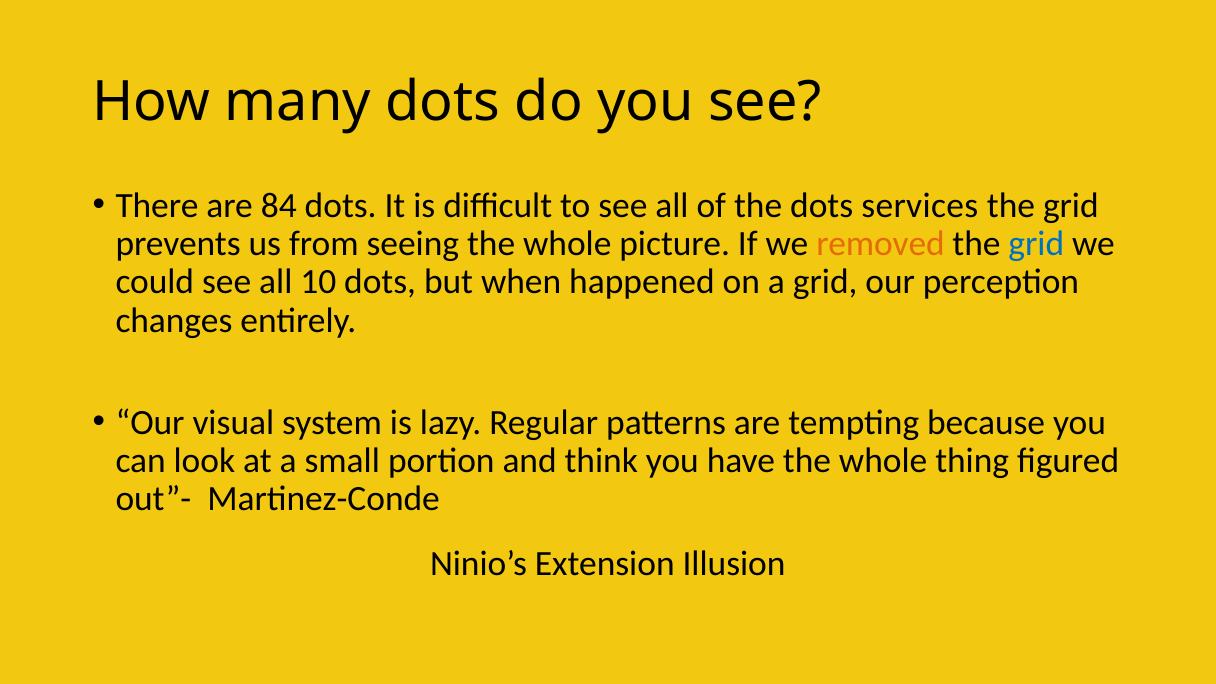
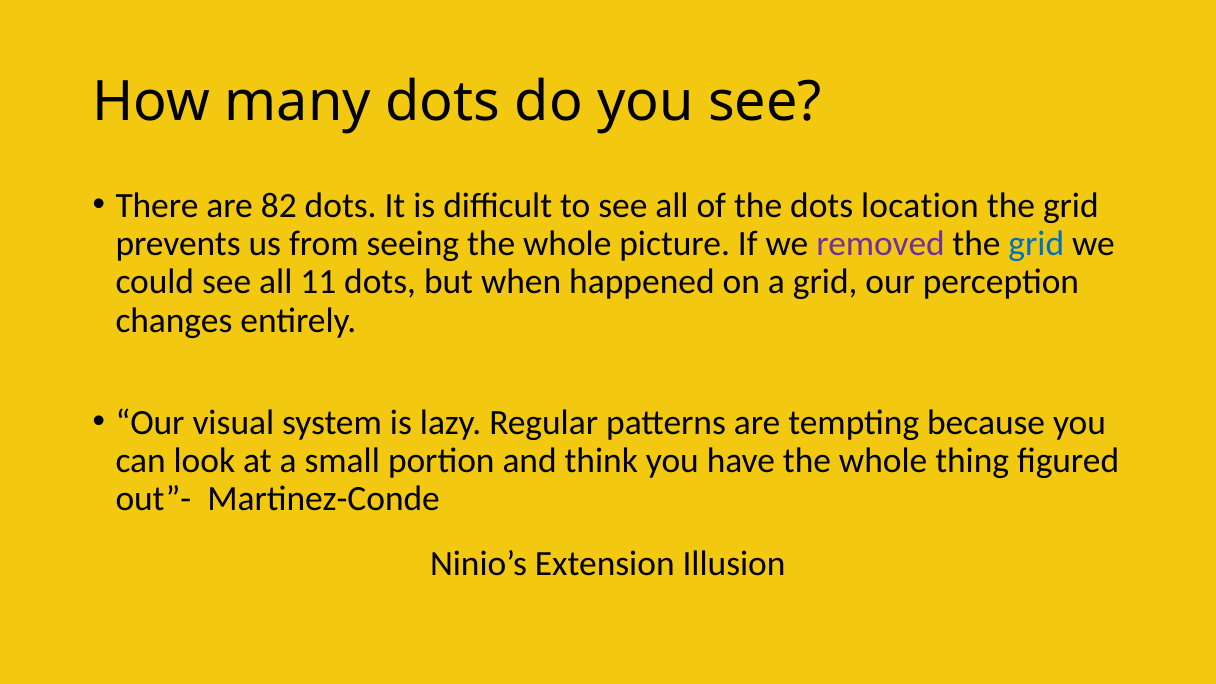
84: 84 -> 82
services: services -> location
removed colour: orange -> purple
10: 10 -> 11
